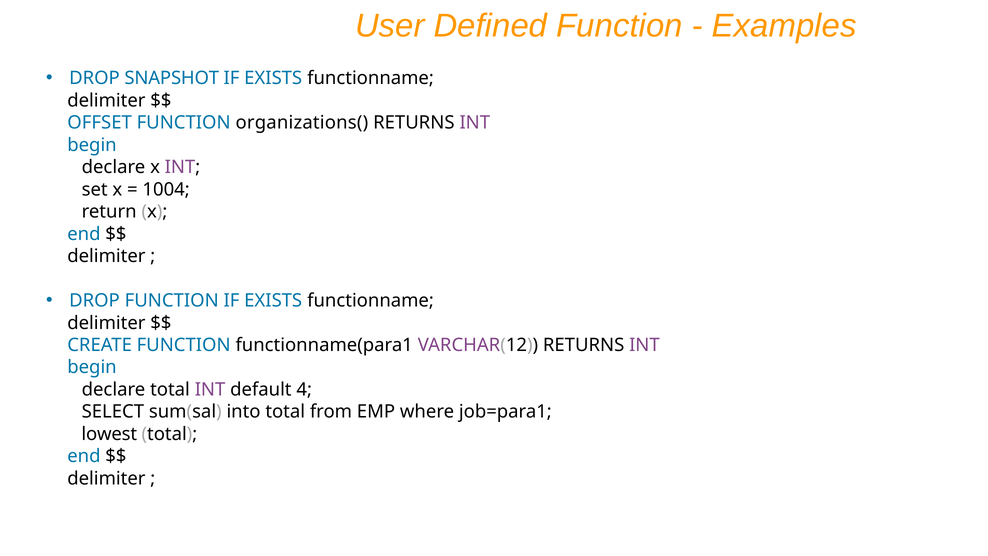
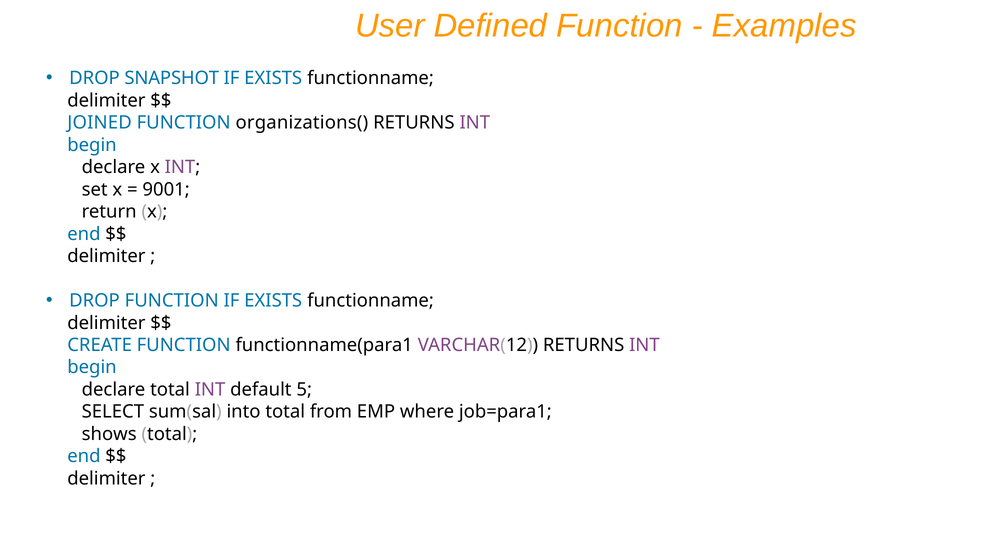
OFFSET: OFFSET -> JOINED
1004: 1004 -> 9001
4: 4 -> 5
lowest: lowest -> shows
